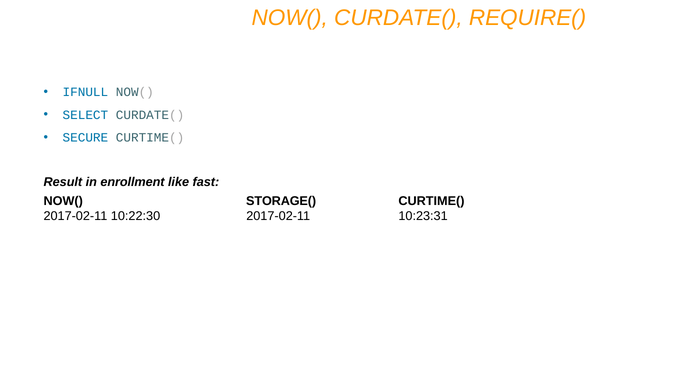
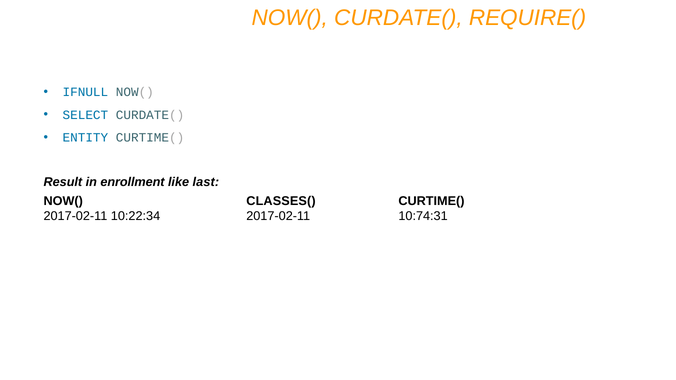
SECURE: SECURE -> ENTITY
fast: fast -> last
STORAGE(: STORAGE( -> CLASSES(
10:22:30: 10:22:30 -> 10:22:34
10:23:31: 10:23:31 -> 10:74:31
